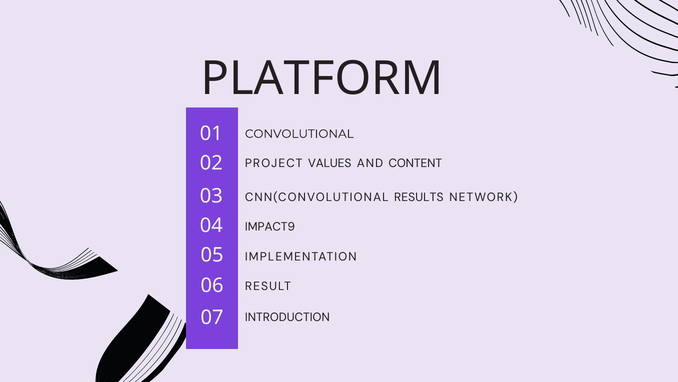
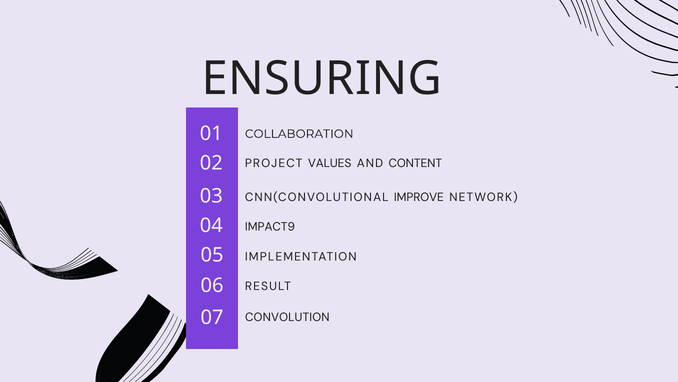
PLATFORM: PLATFORM -> ENSURING
CONVOLUTIONAL: CONVOLUTIONAL -> COLLABORATION
RESULTS: RESULTS -> IMPROVE
INTRODUCTION: INTRODUCTION -> CONVOLUTION
